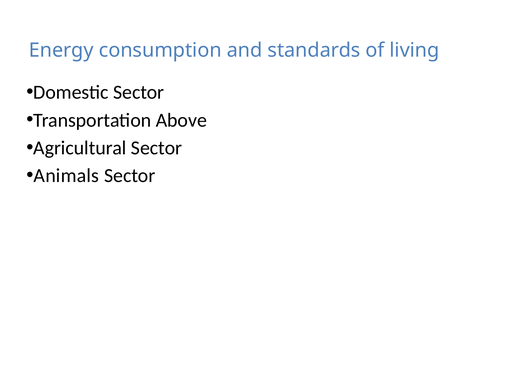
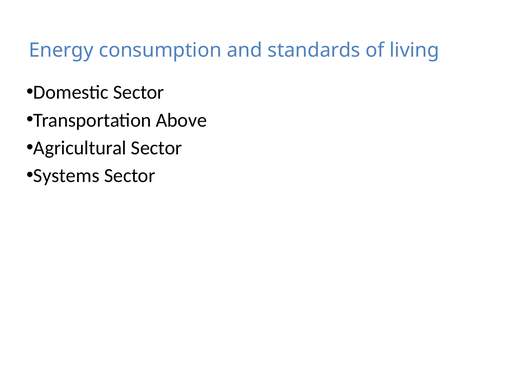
Animals: Animals -> Systems
